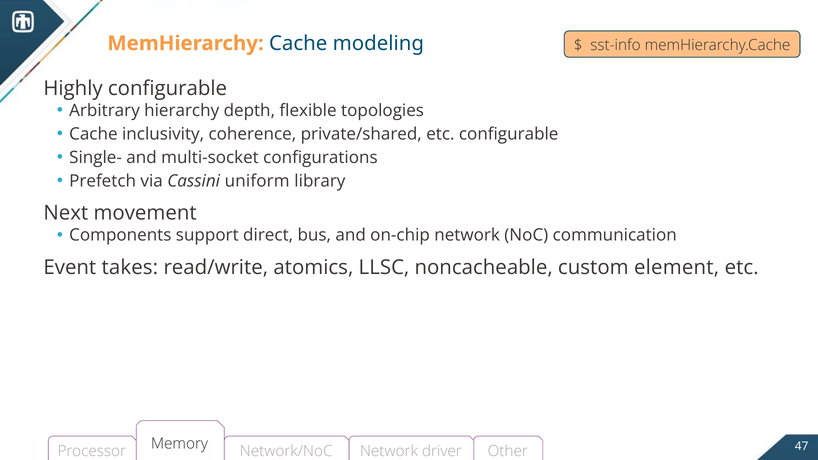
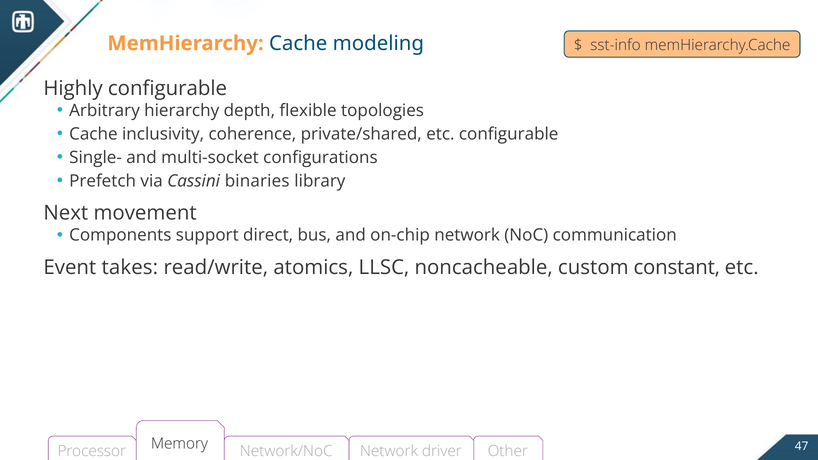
uniform: uniform -> binaries
element: element -> constant
